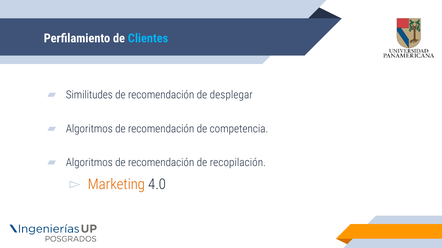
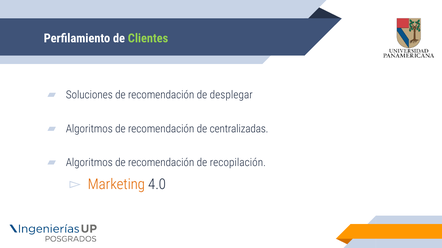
Clientes colour: light blue -> light green
Similitudes: Similitudes -> Soluciones
competencia: competencia -> centralizadas
